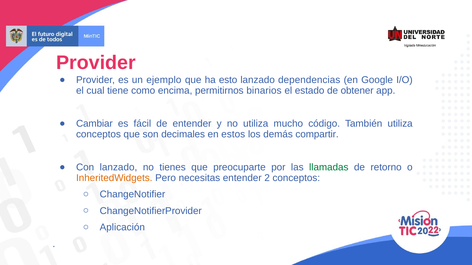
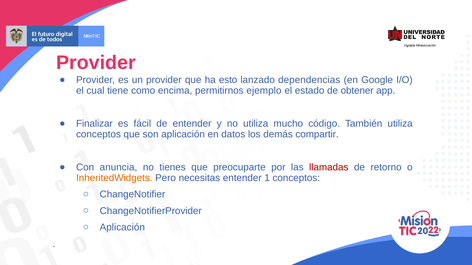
un ejemplo: ejemplo -> provider
binarios: binarios -> ejemplo
Cambiar: Cambiar -> Finalizar
son decimales: decimales -> aplicación
estos: estos -> datos
Con lanzado: lanzado -> anuncia
llamadas colour: green -> red
2: 2 -> 1
